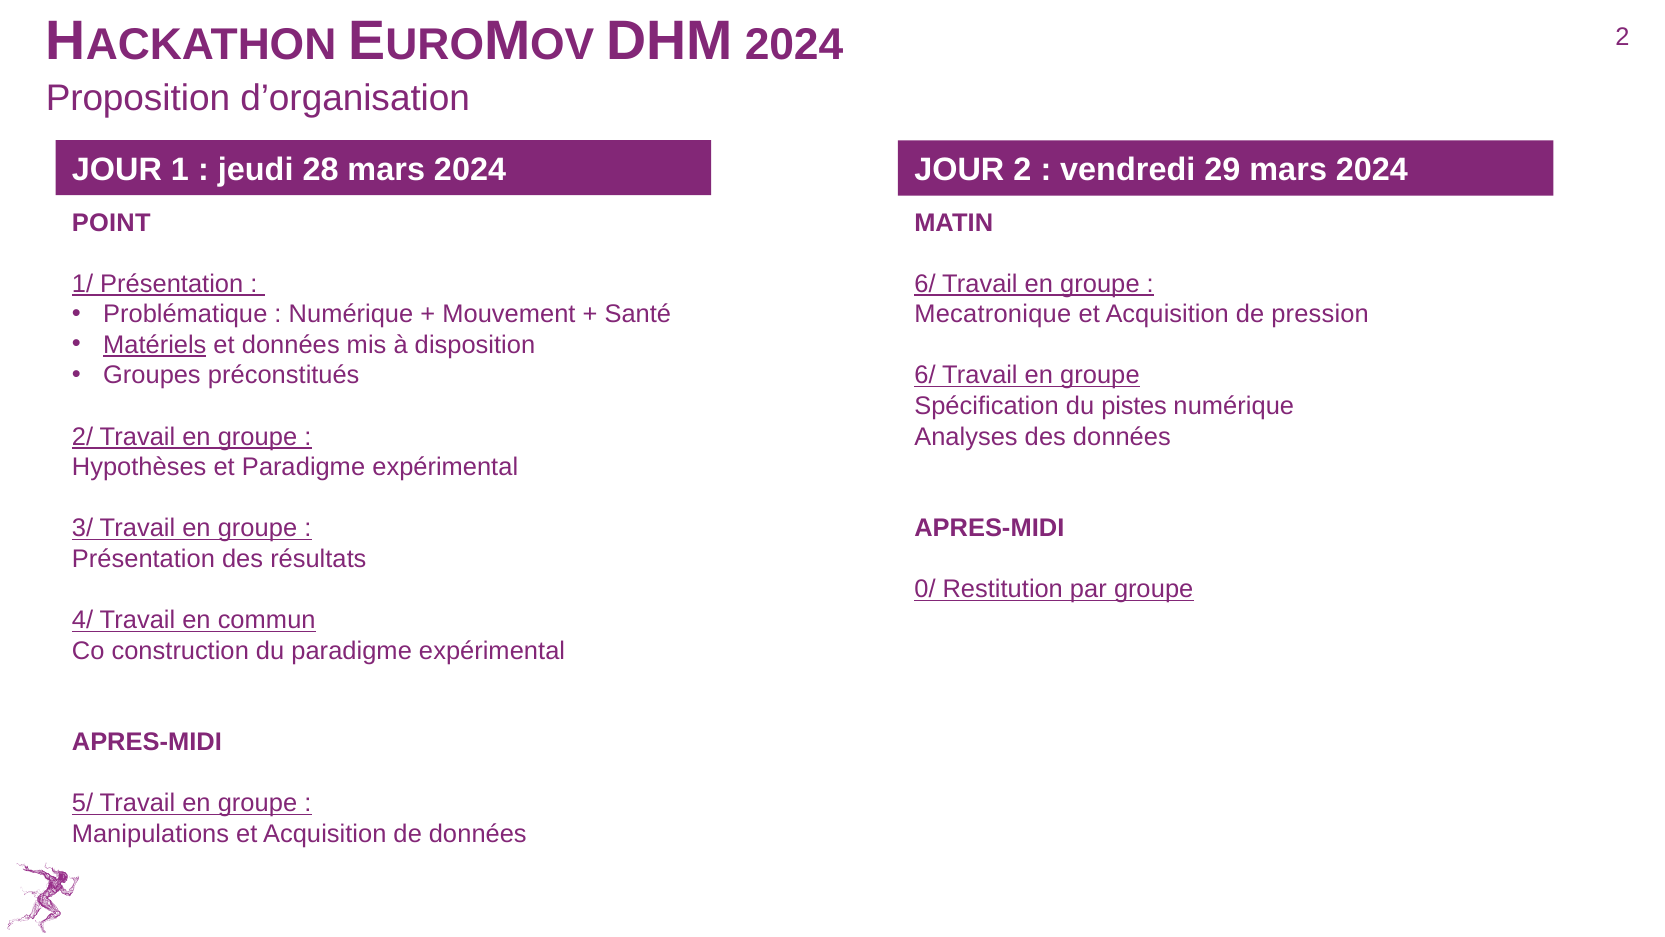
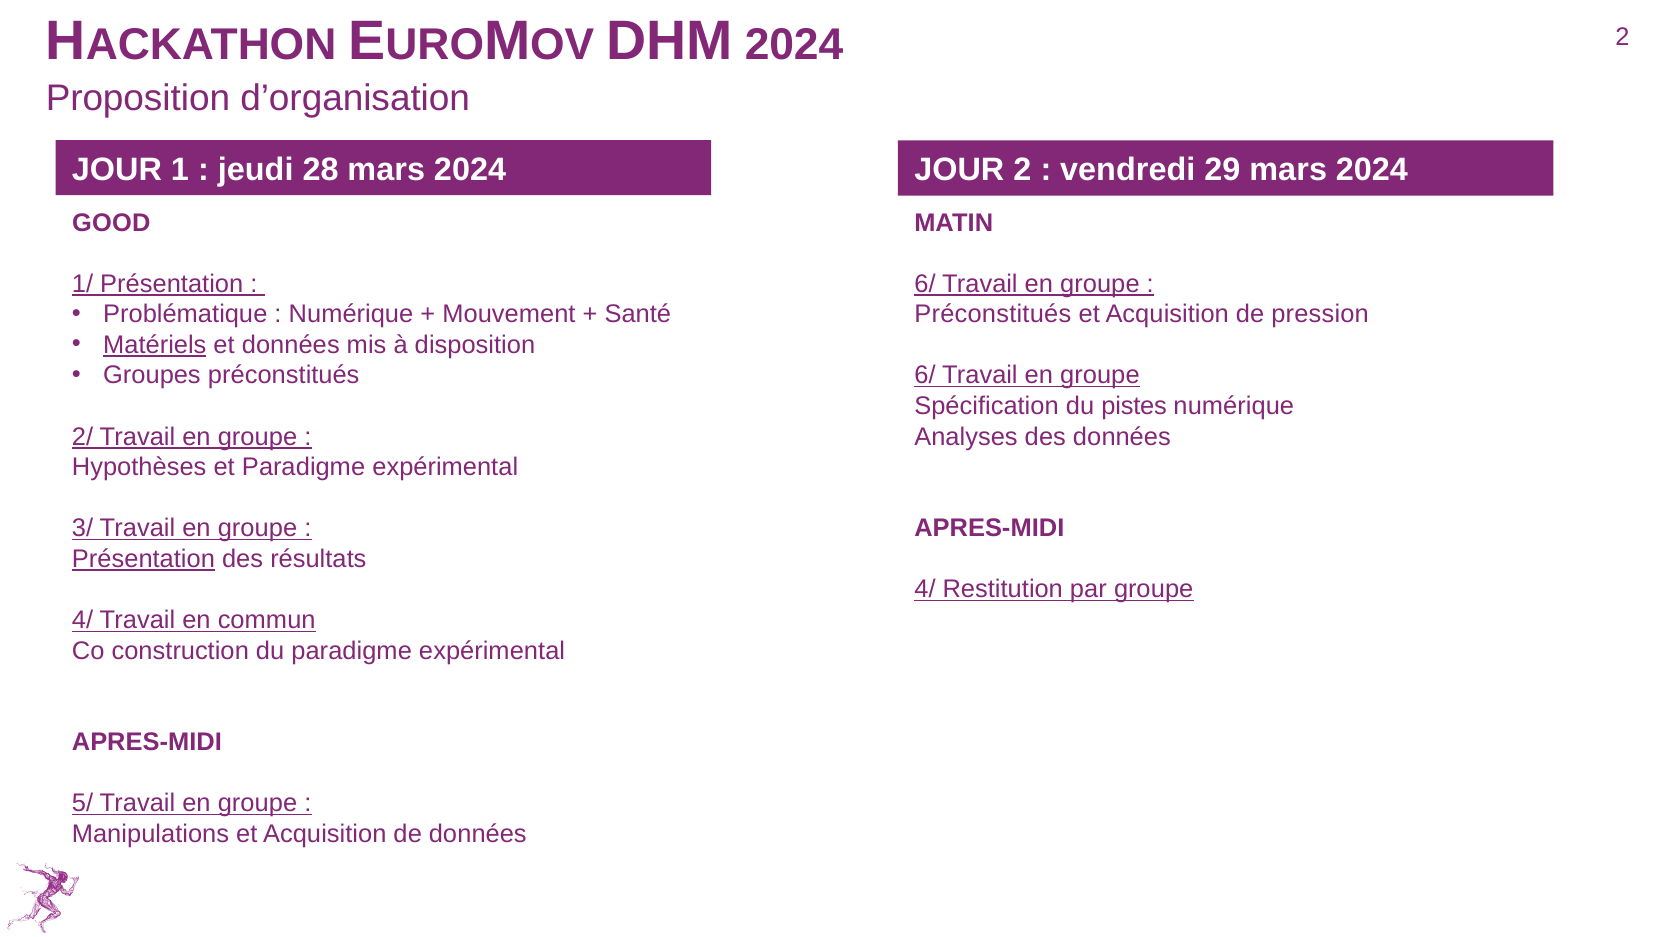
POINT: POINT -> GOOD
Mecatronique at (993, 314): Mecatronique -> Préconstitués
Présentation at (143, 559) underline: none -> present
0/ at (925, 589): 0/ -> 4/
